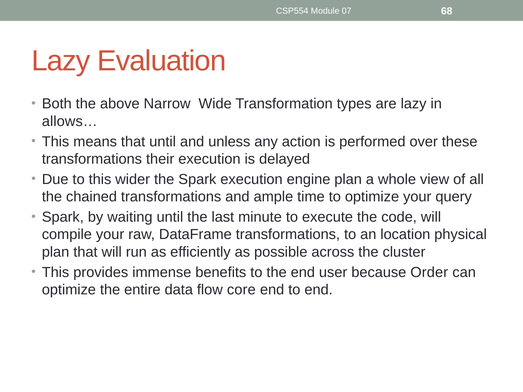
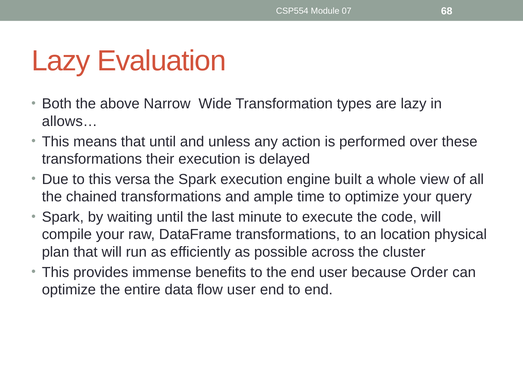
wider: wider -> versa
engine plan: plan -> built
flow core: core -> user
